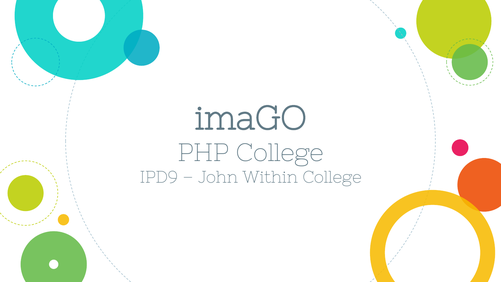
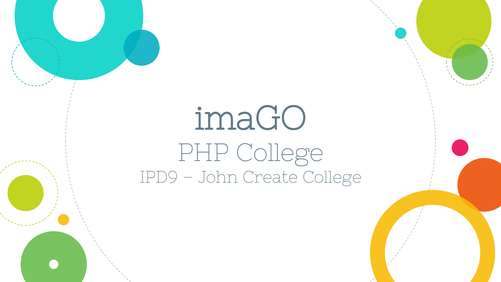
Within: Within -> Create
